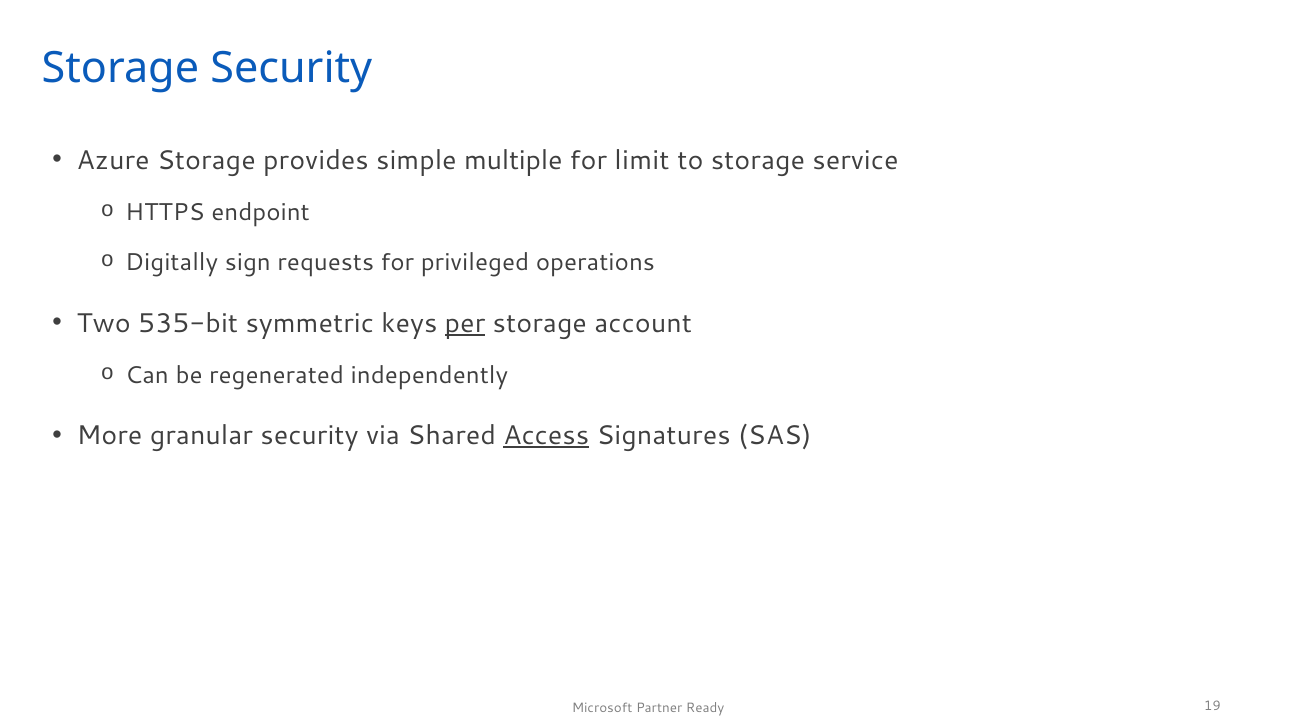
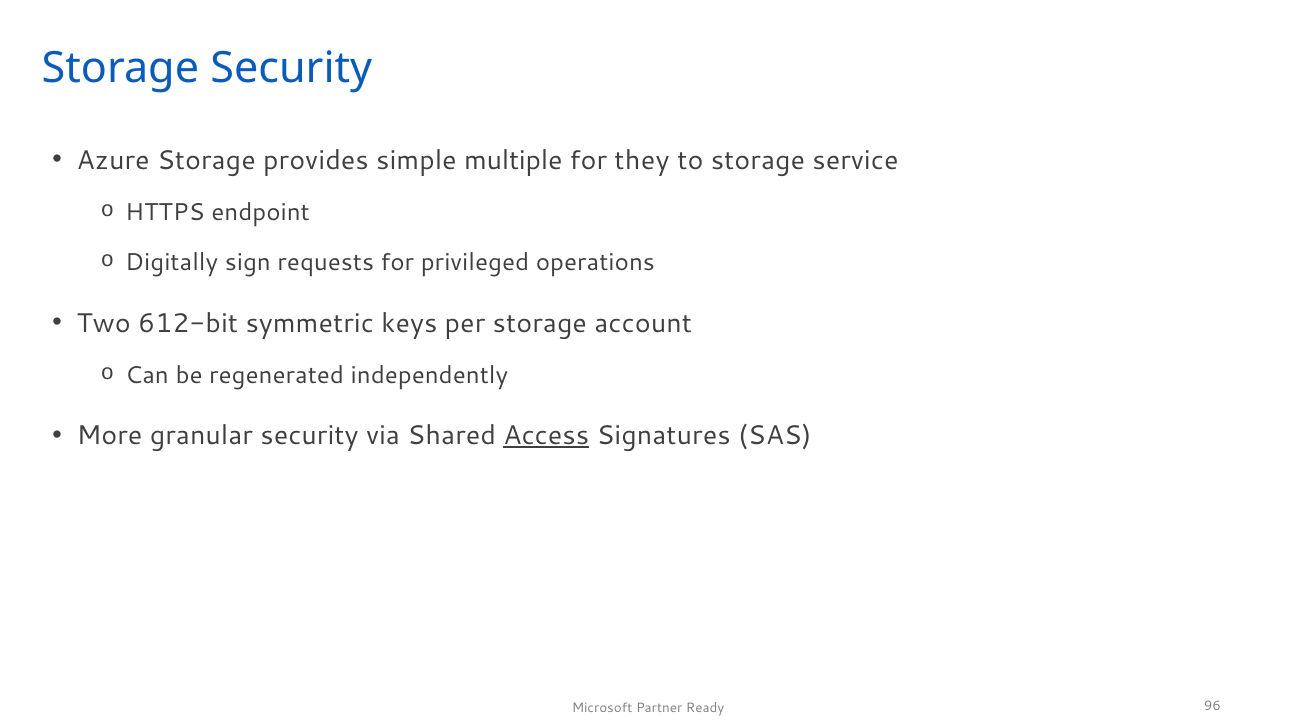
limit: limit -> they
535-bit: 535-bit -> 612-bit
per underline: present -> none
19: 19 -> 96
